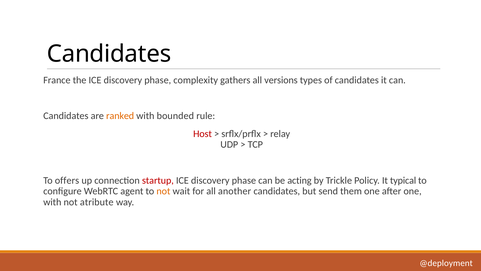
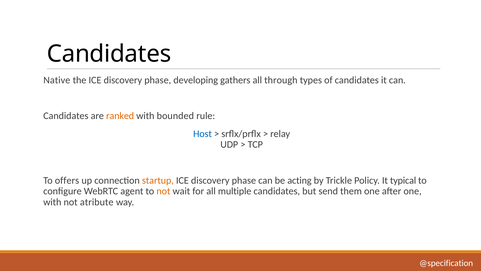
France: France -> Native
complexity: complexity -> developing
versions: versions -> through
Host colour: red -> blue
startup colour: red -> orange
another: another -> multiple
@deployment: @deployment -> @specification
